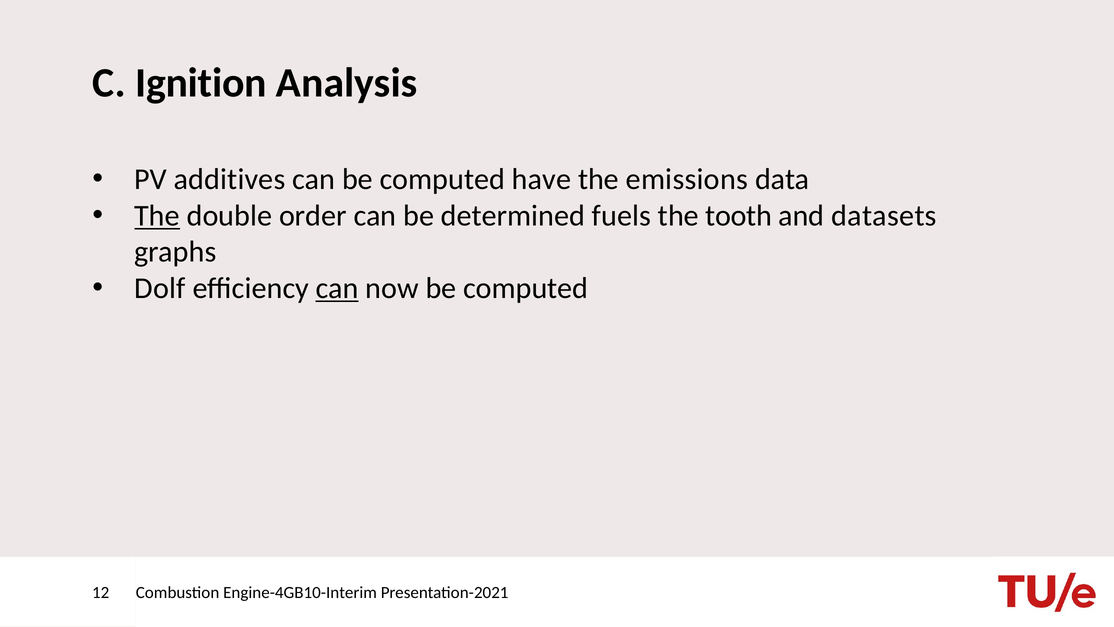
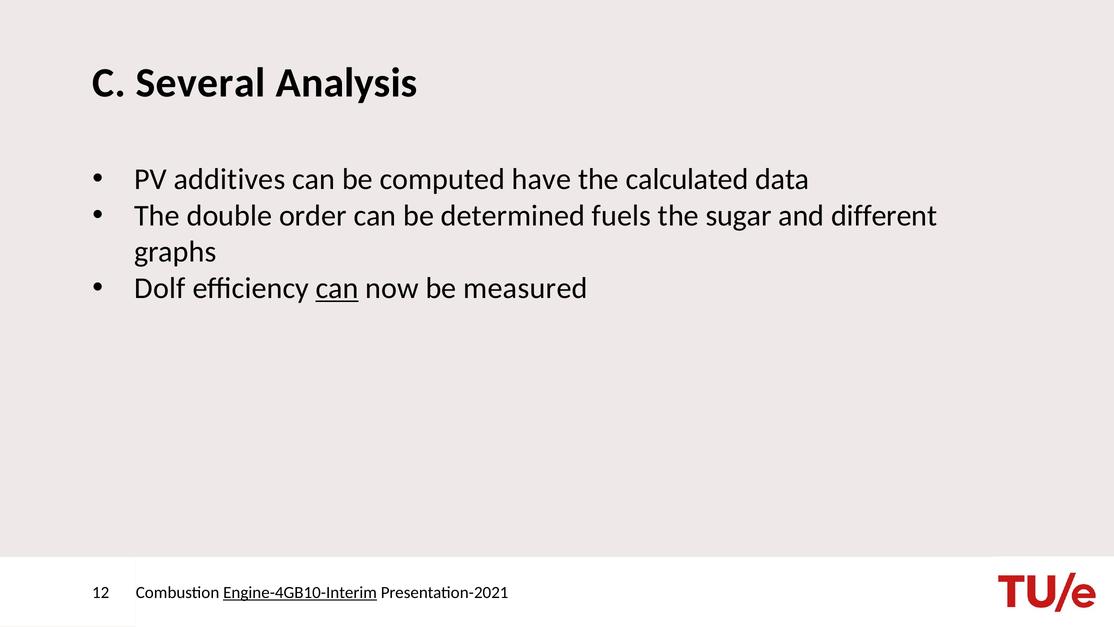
Ignition: Ignition -> Several
emissions: emissions -> calculated
The at (157, 216) underline: present -> none
tooth: tooth -> sugar
datasets: datasets -> different
now be computed: computed -> measured
Engine-4GB10-Interim underline: none -> present
